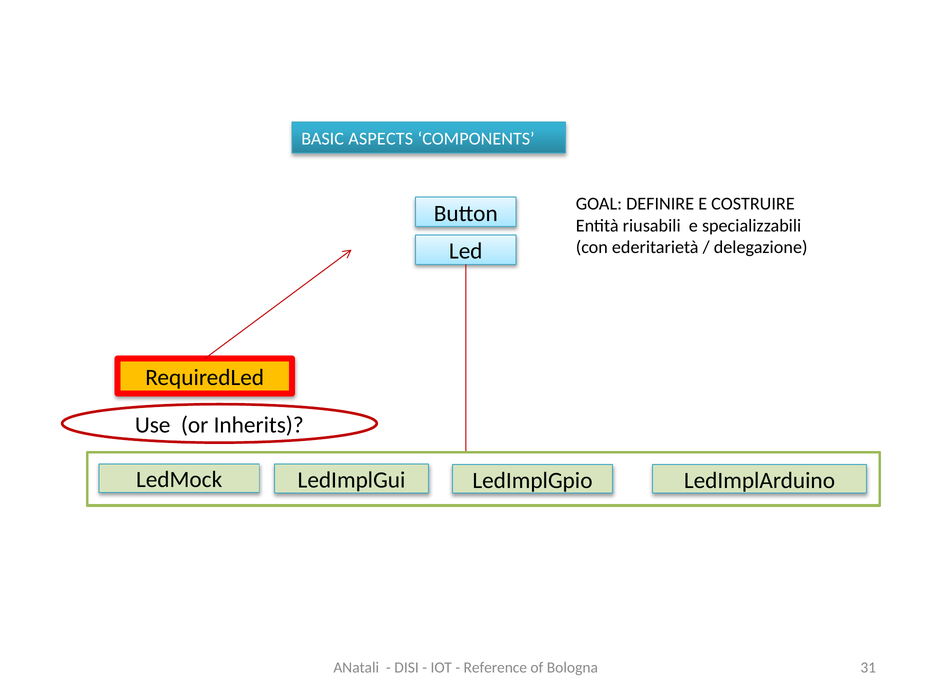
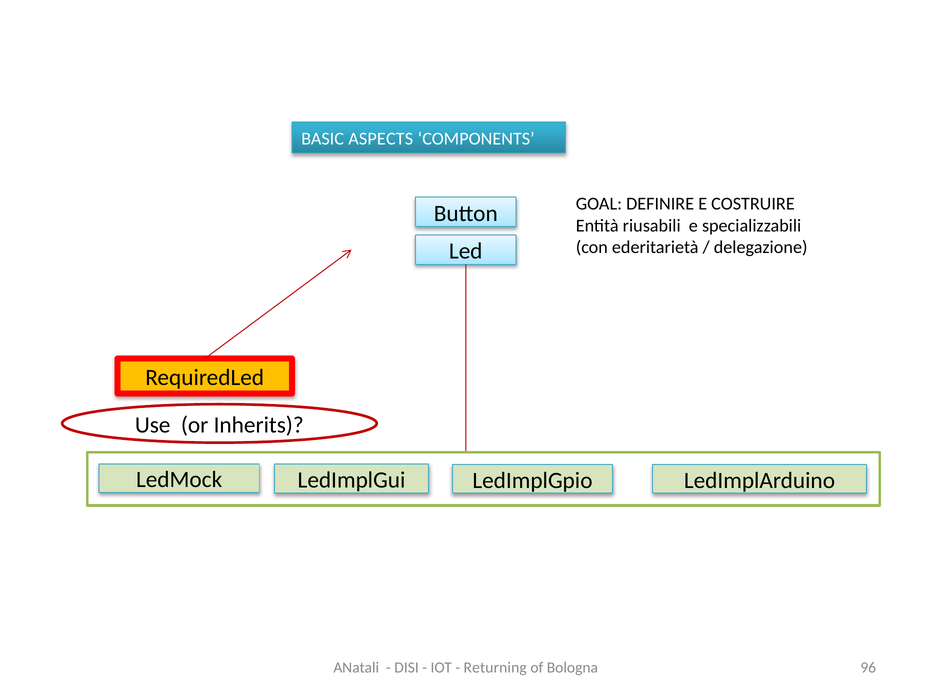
Reference: Reference -> Returning
31: 31 -> 96
